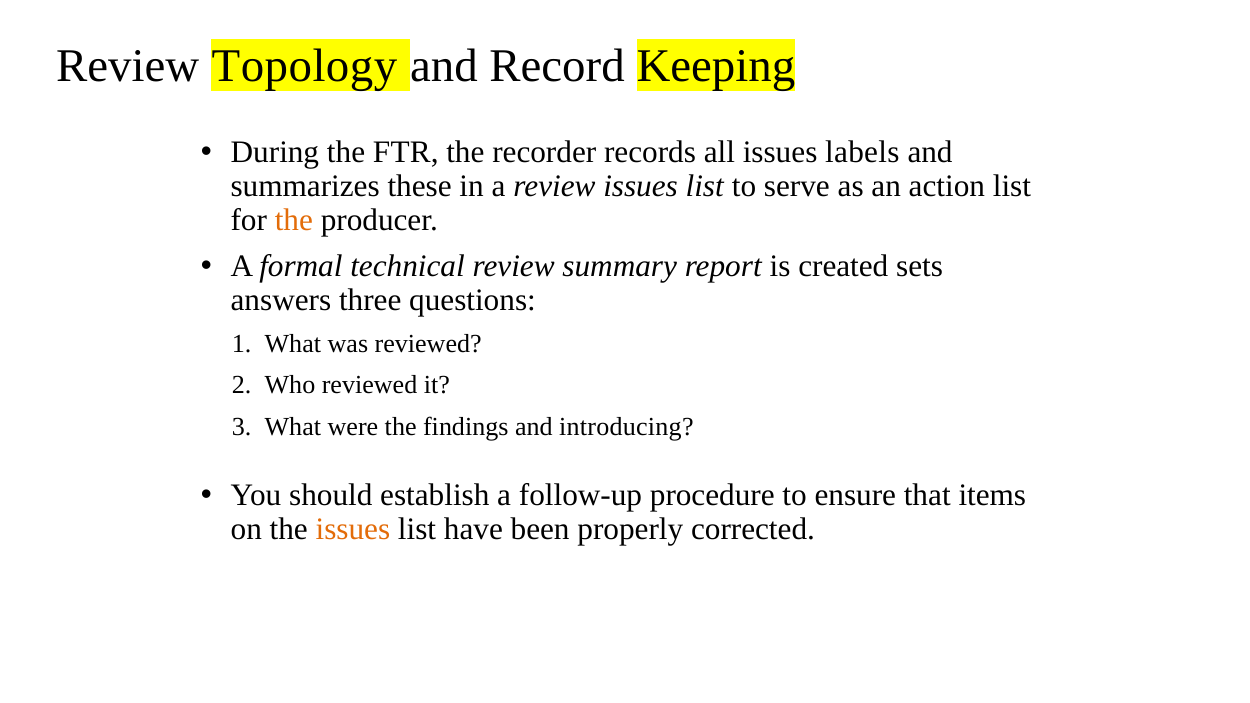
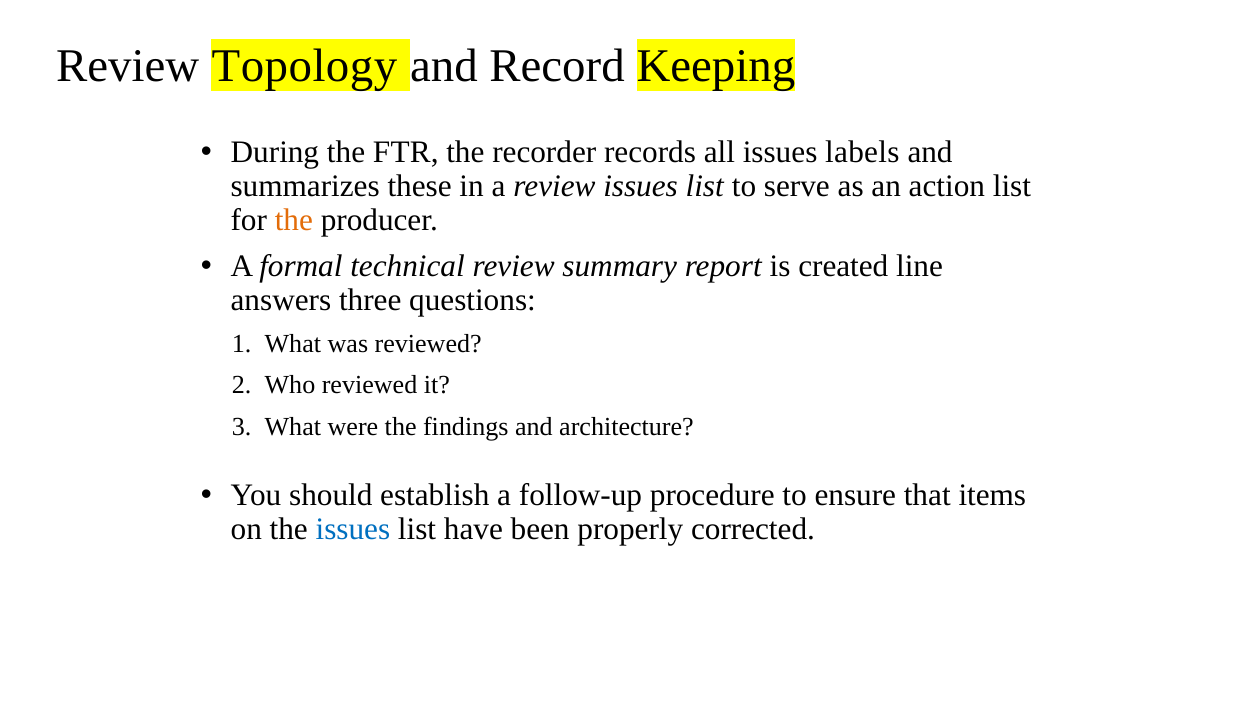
sets: sets -> line
introducing: introducing -> architecture
issues at (353, 529) colour: orange -> blue
